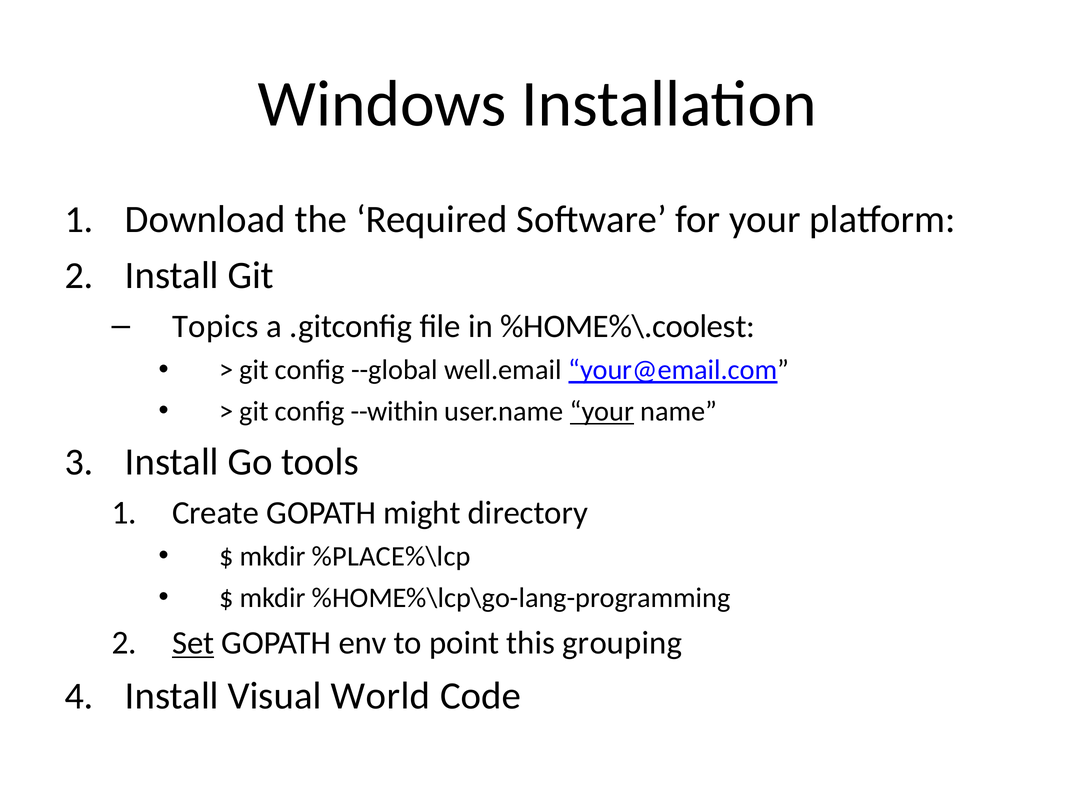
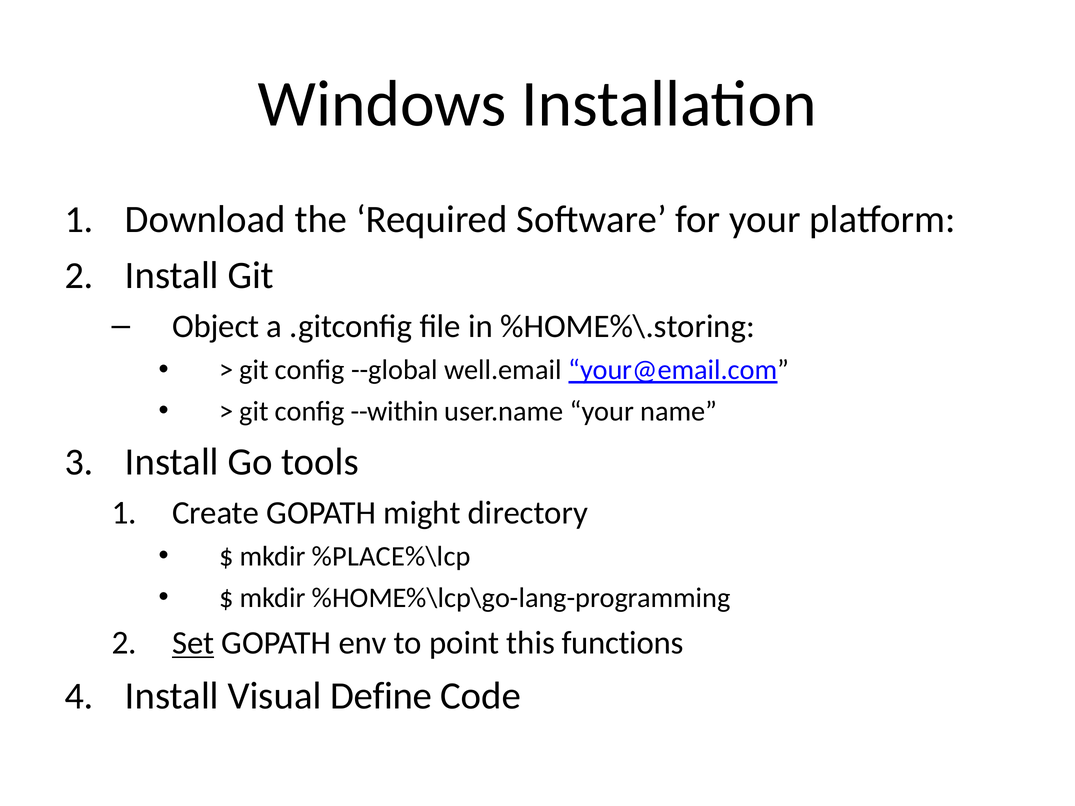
Topics: Topics -> Object
%HOME%\.coolest: %HOME%\.coolest -> %HOME%\.storing
your at (602, 412) underline: present -> none
grouping: grouping -> functions
World: World -> Define
